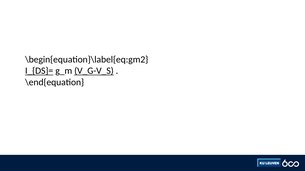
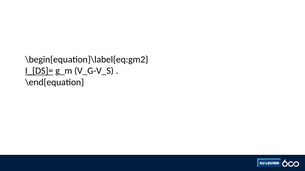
V_G-V_S underline: present -> none
